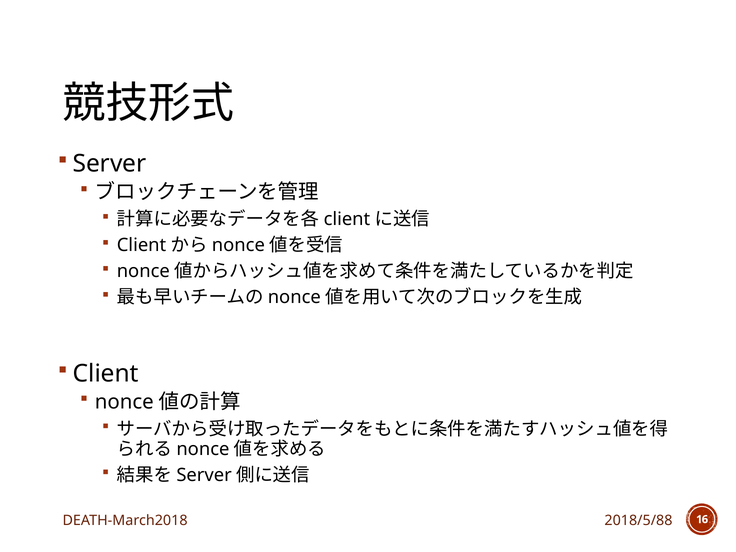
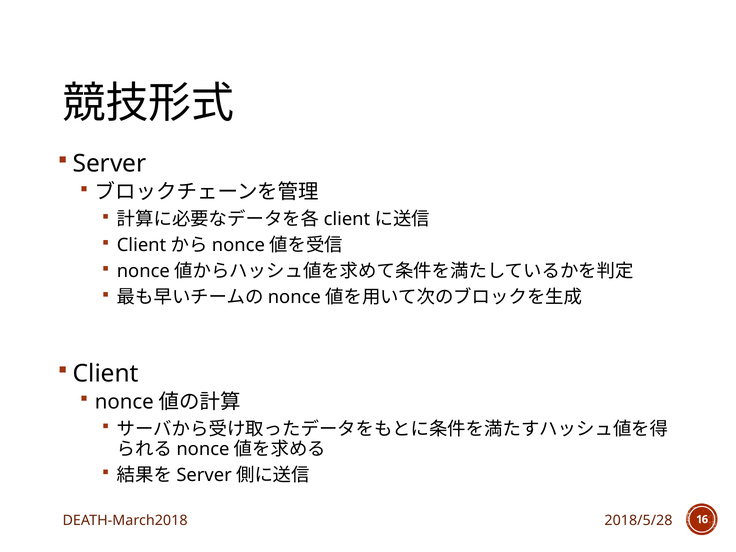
2018/5/88: 2018/5/88 -> 2018/5/28
